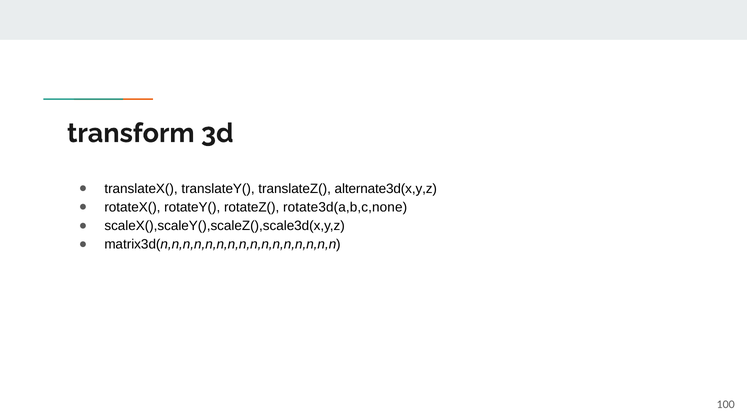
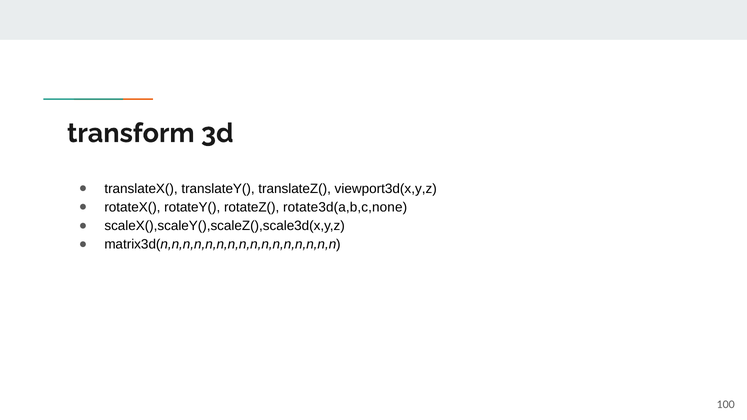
alternate3d(x,y,z: alternate3d(x,y,z -> viewport3d(x,y,z
